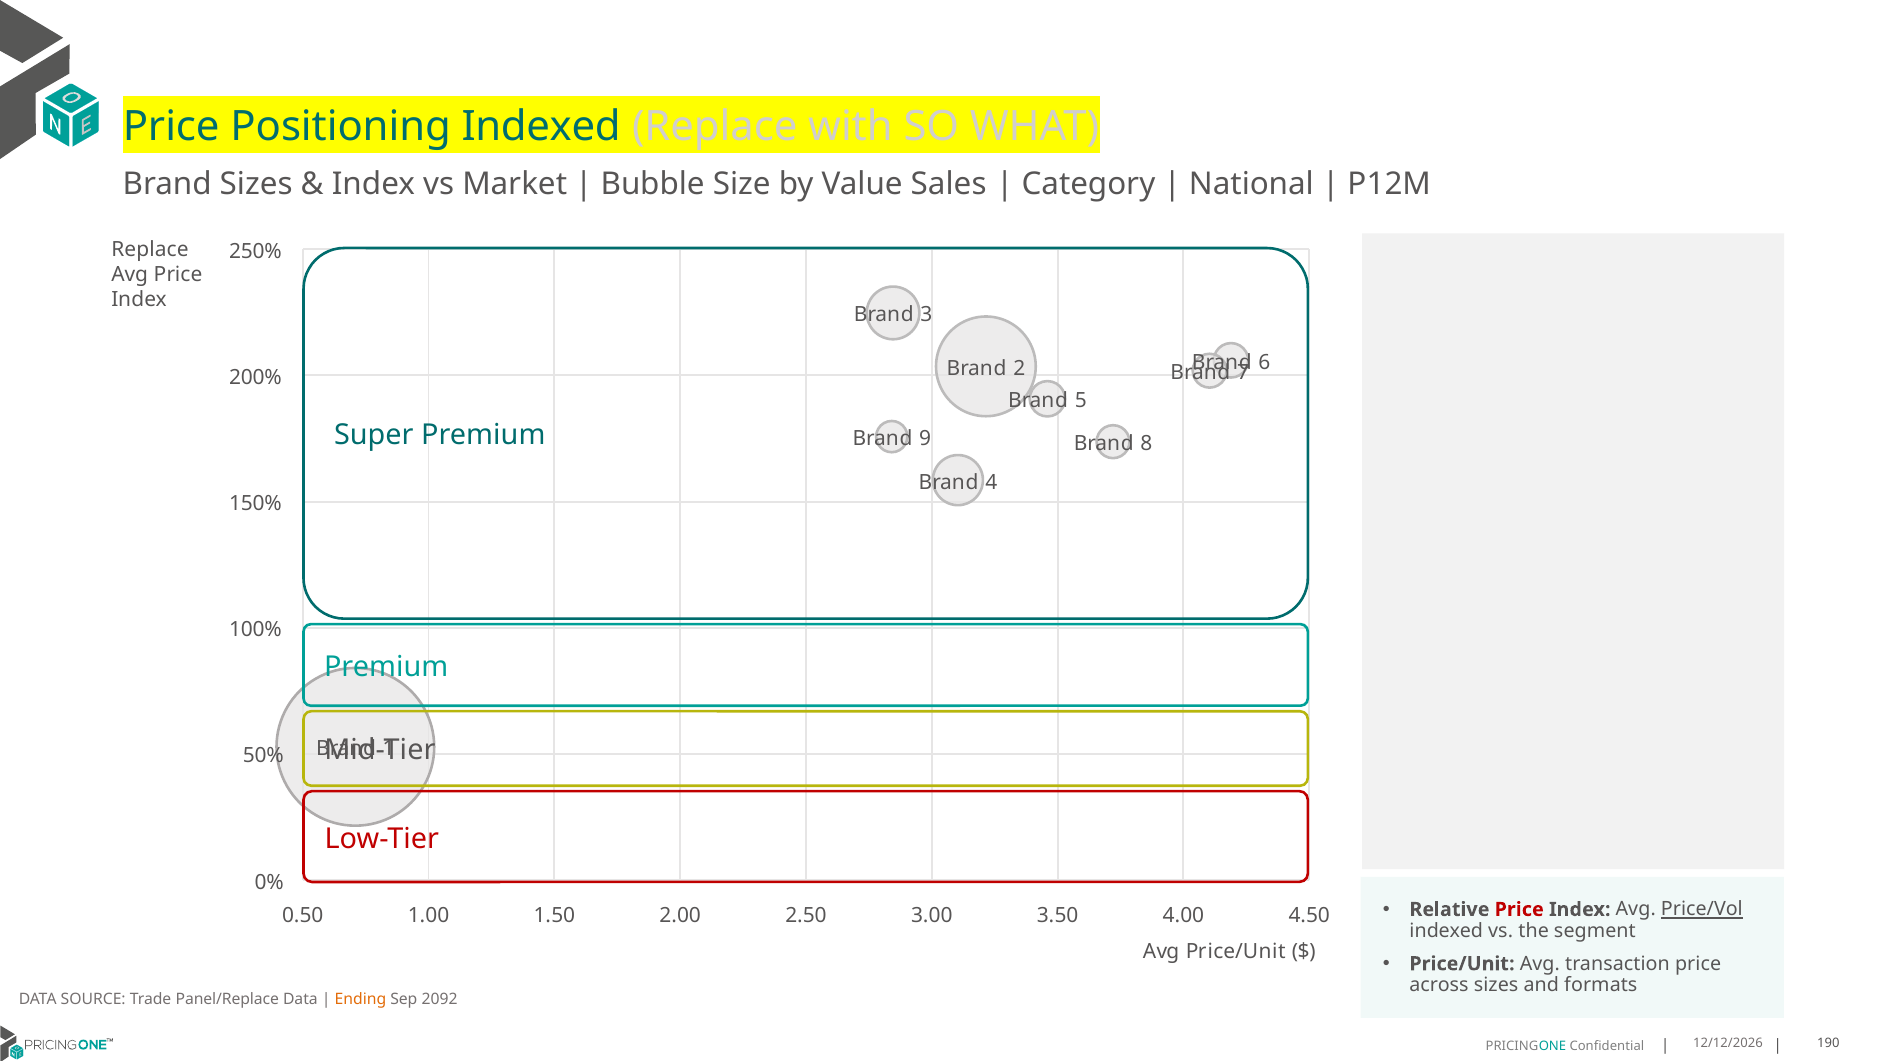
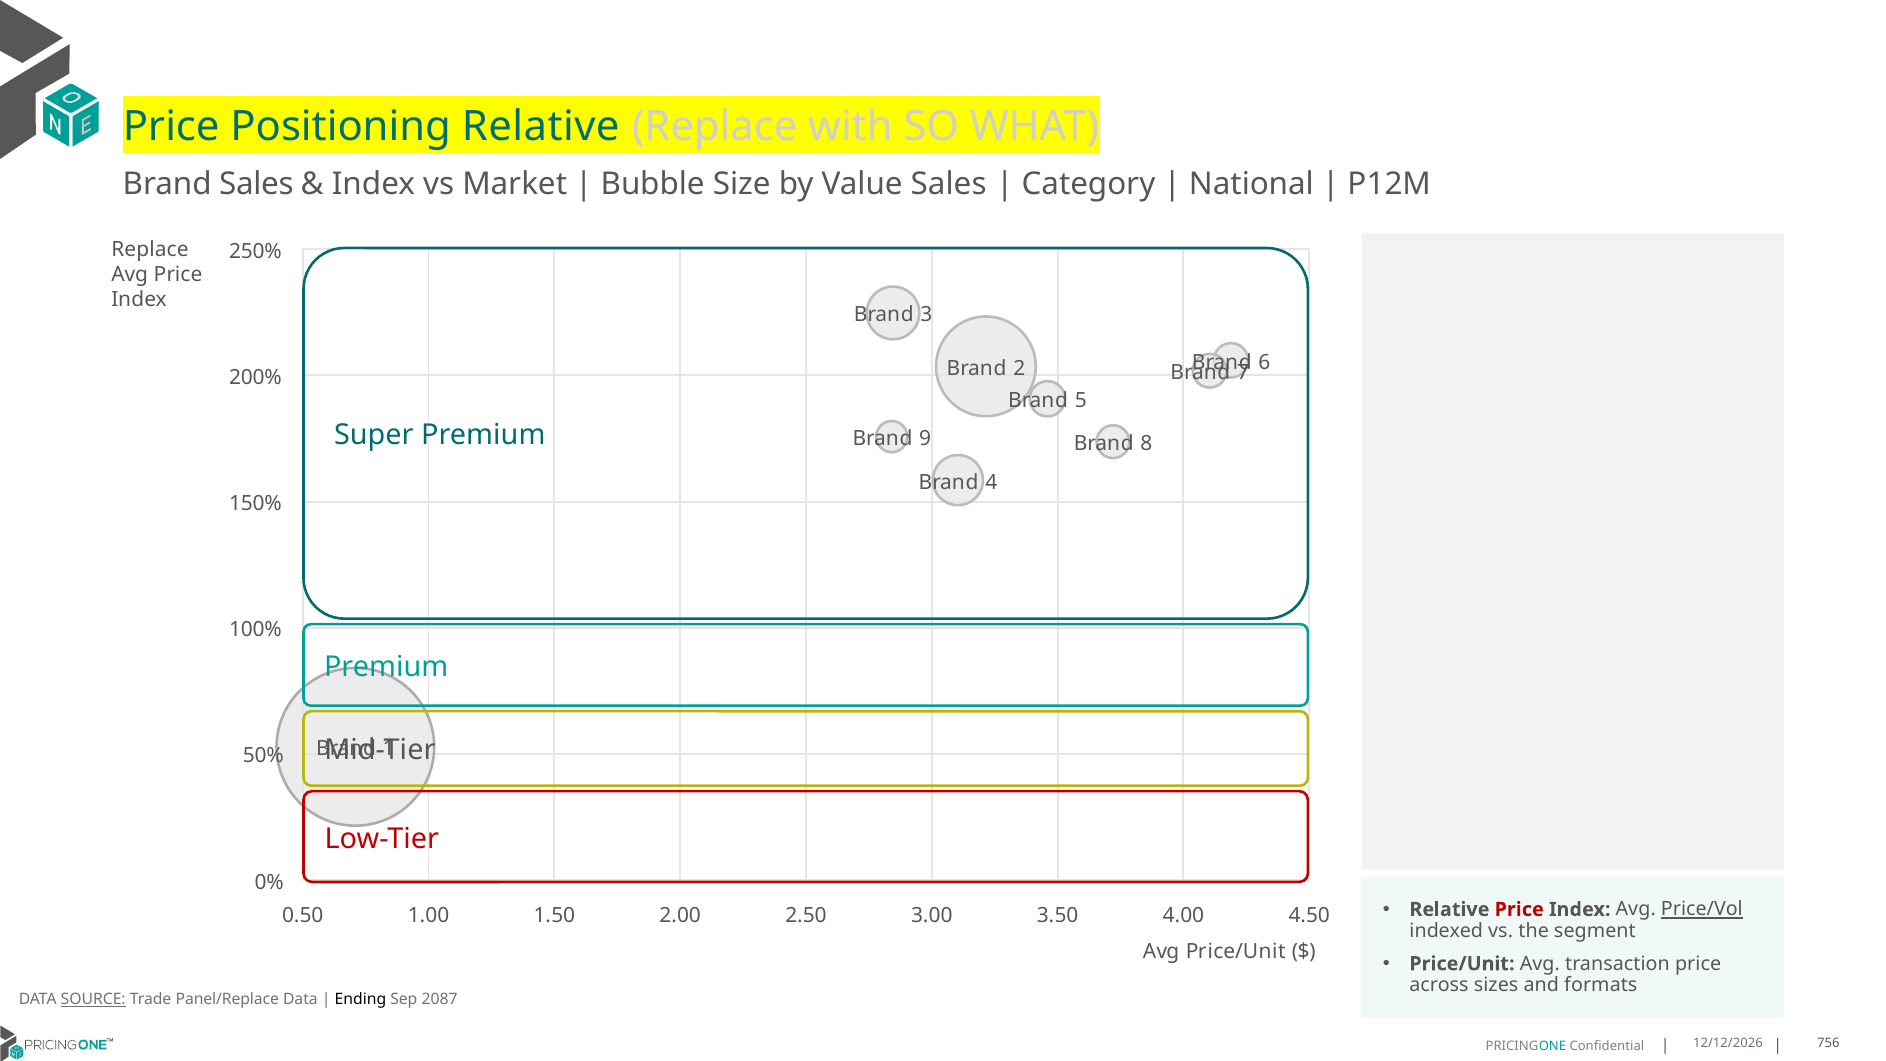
Positioning Indexed: Indexed -> Relative
Brand Sizes: Sizes -> Sales
SOURCE underline: none -> present
Ending colour: orange -> black
2092: 2092 -> 2087
190: 190 -> 756
